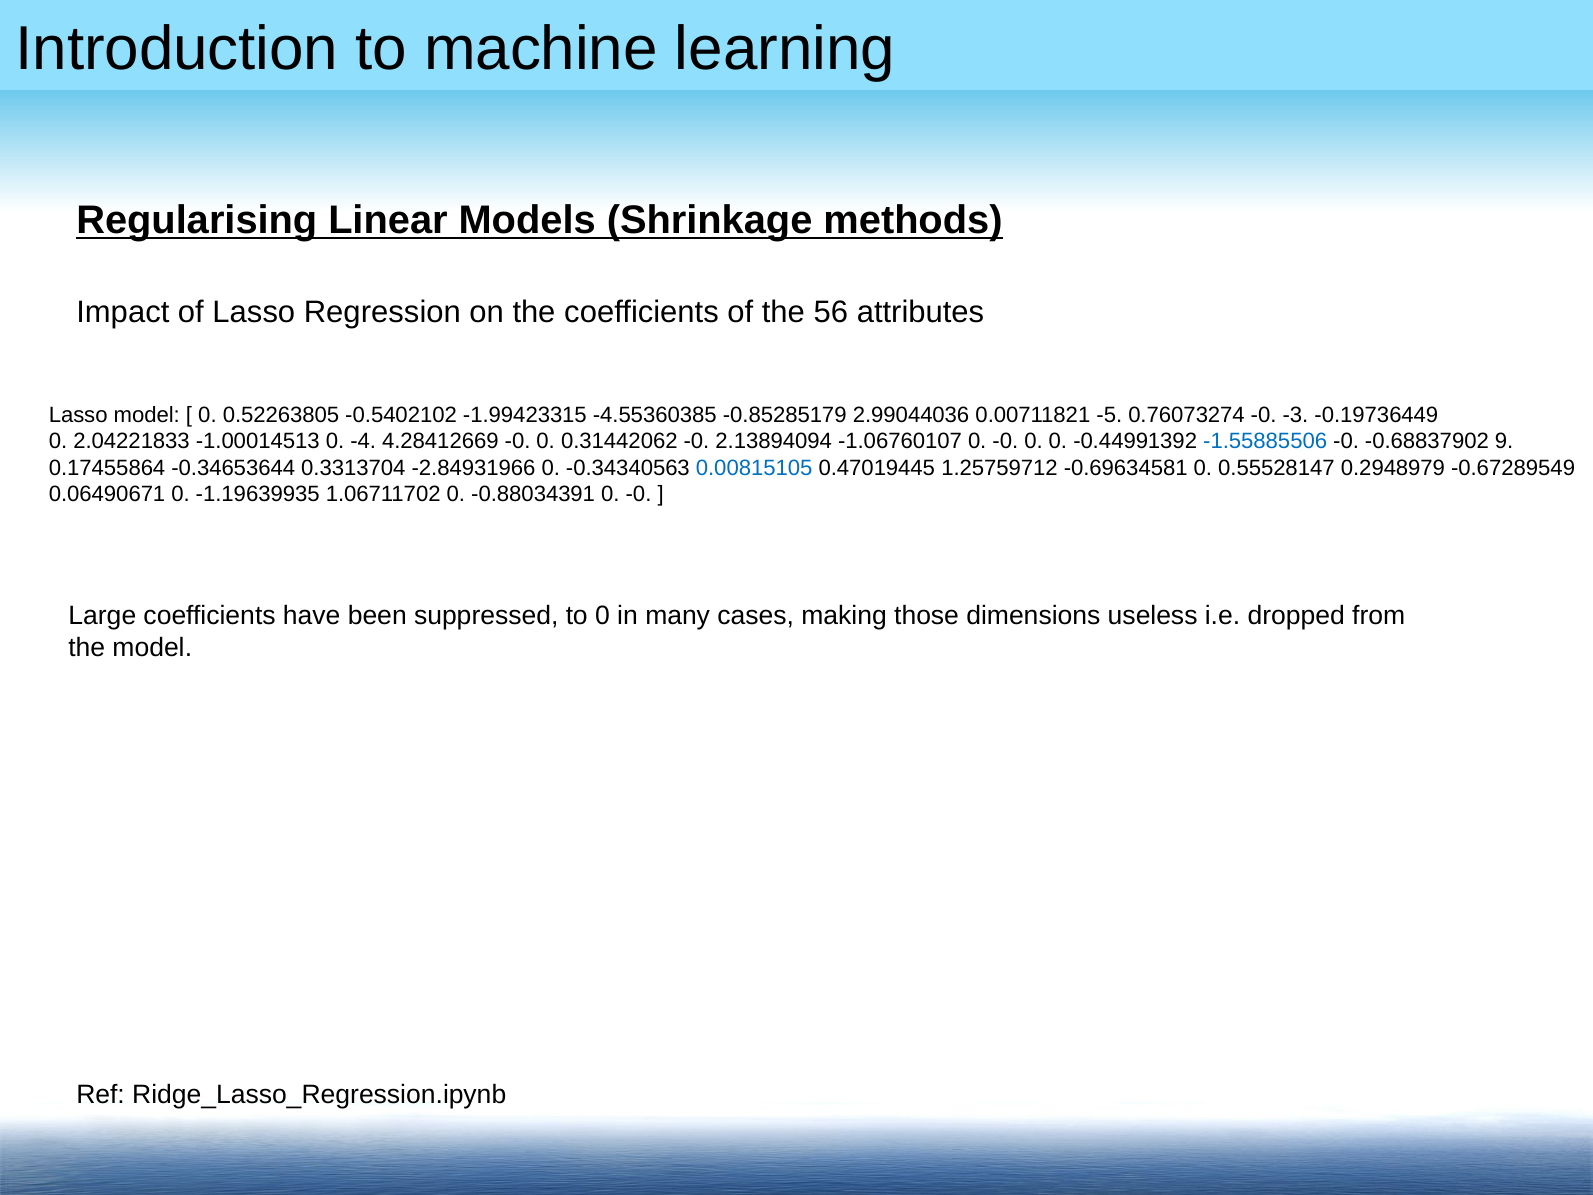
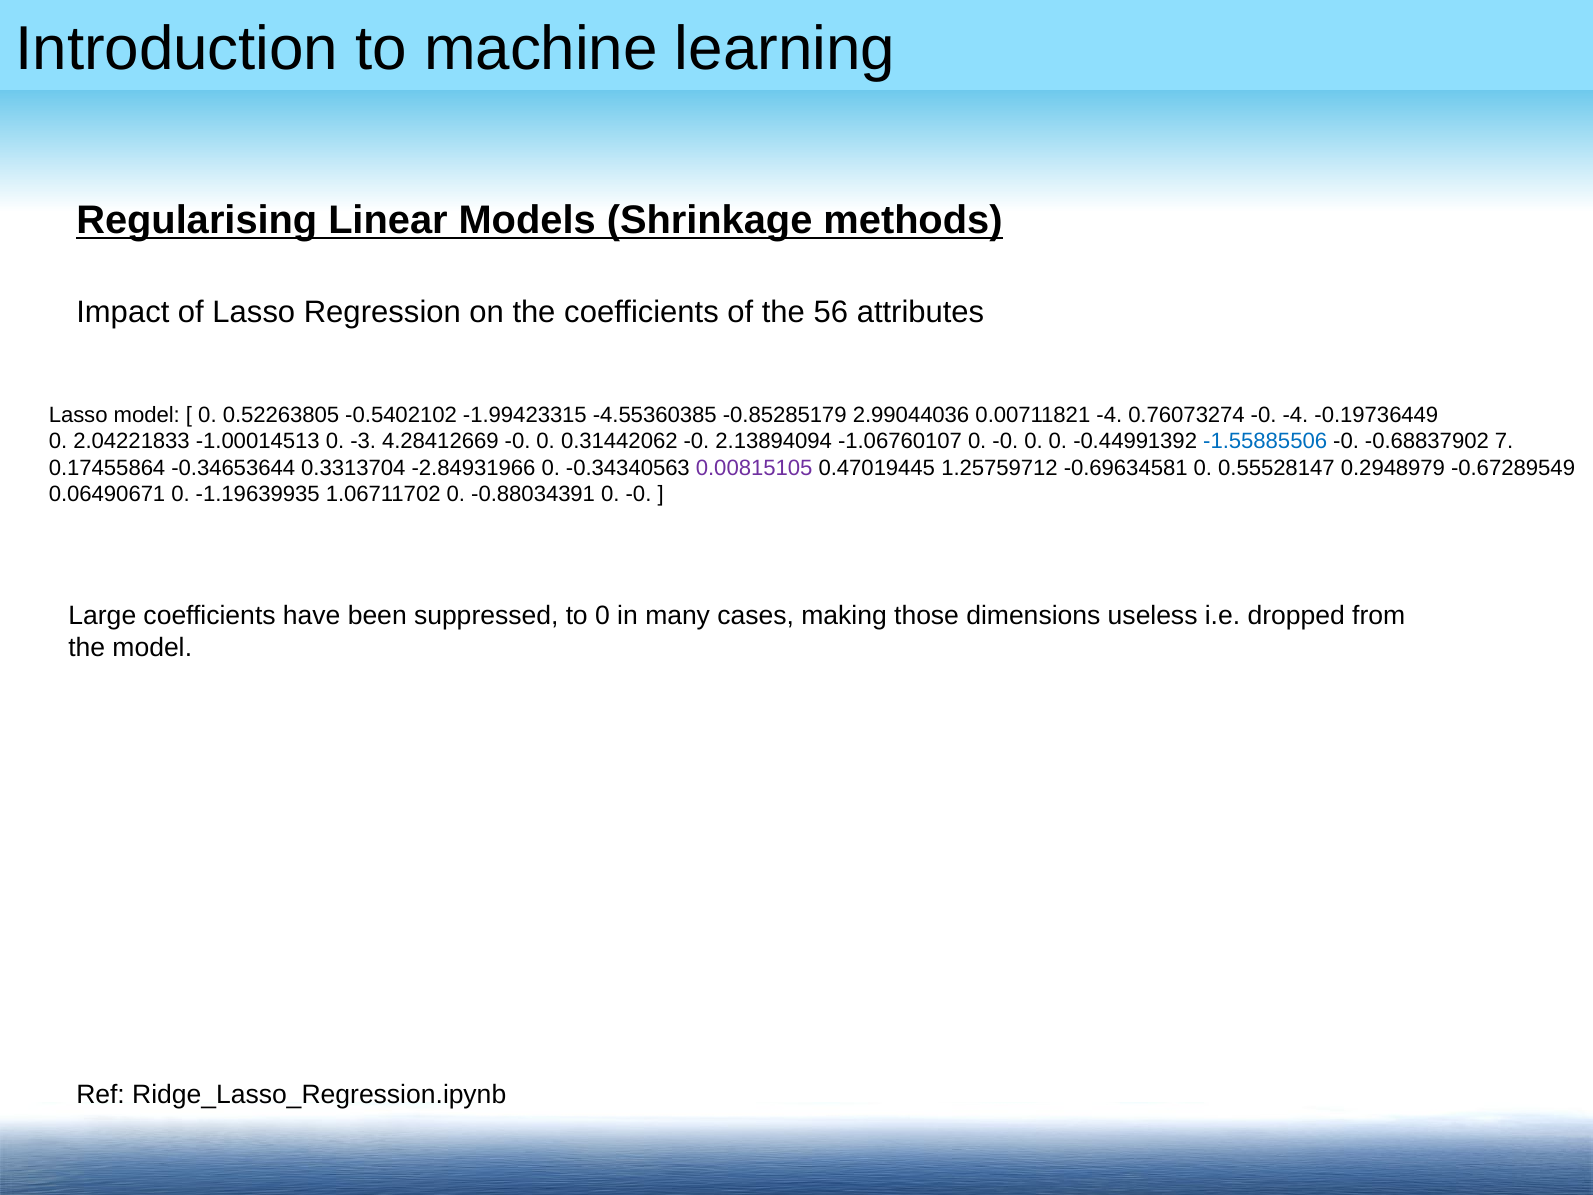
0.00711821 -5: -5 -> -4
-0 -3: -3 -> -4
-4: -4 -> -3
9: 9 -> 7
0.00815105 colour: blue -> purple
